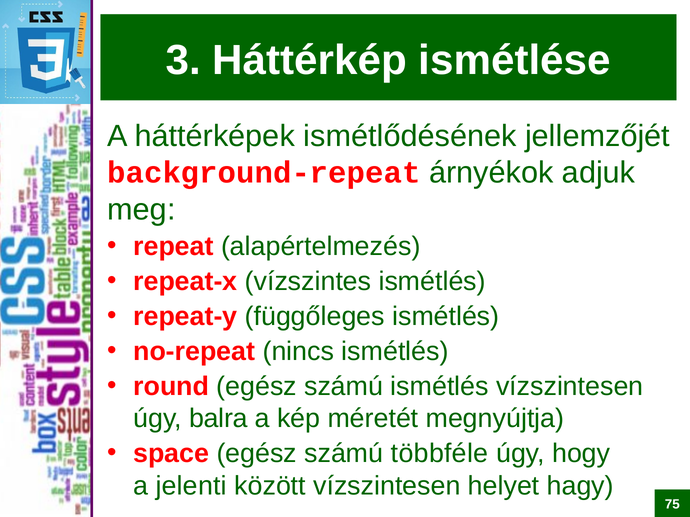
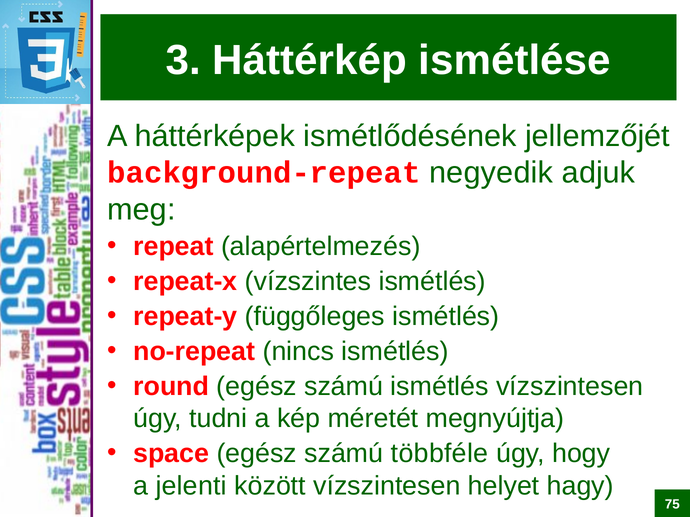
árnyékok: árnyékok -> negyedik
balra: balra -> tudni
